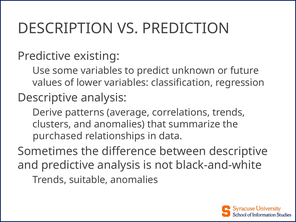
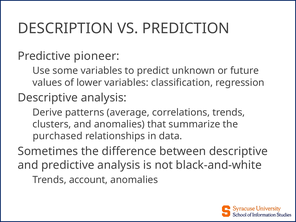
existing: existing -> pioneer
suitable: suitable -> account
